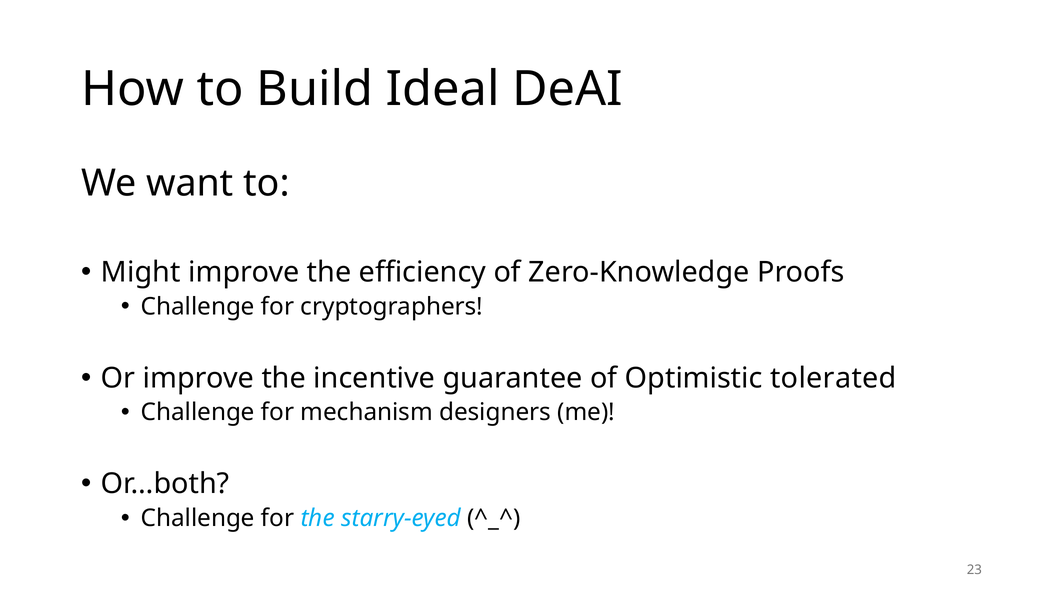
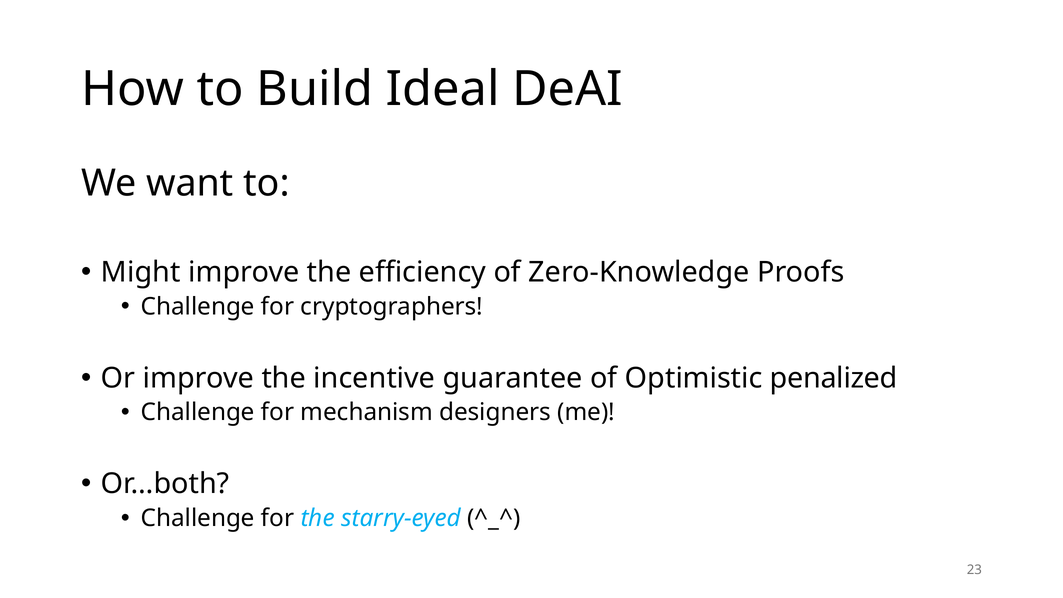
tolerated: tolerated -> penalized
